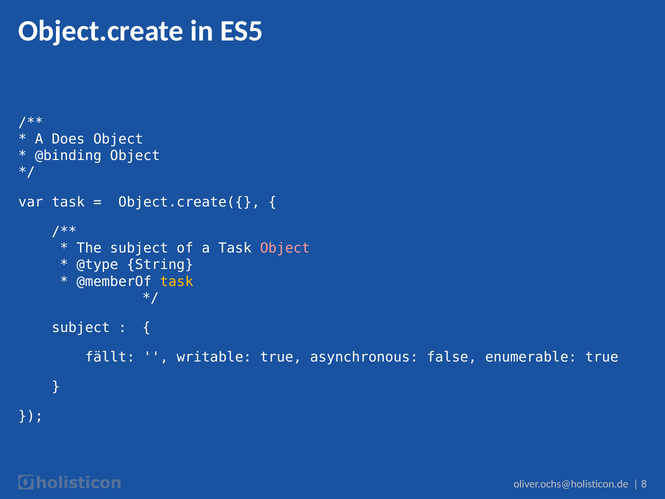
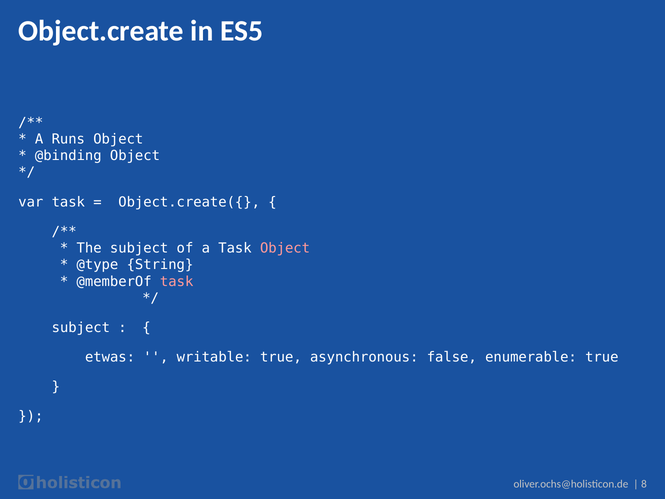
Does: Does -> Runs
task at (177, 281) colour: yellow -> pink
fällt: fällt -> etwas
